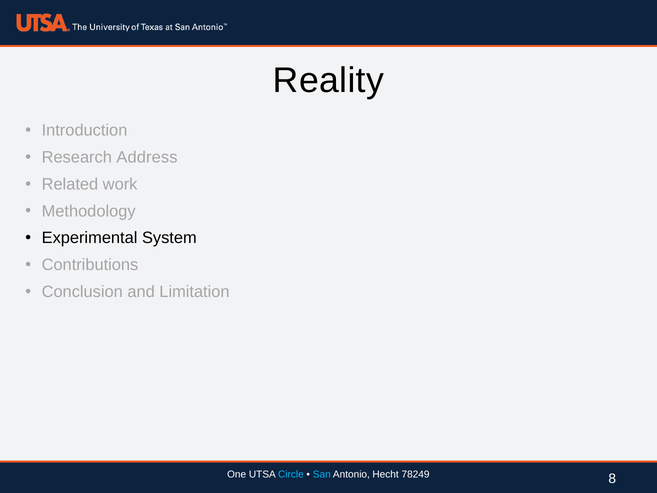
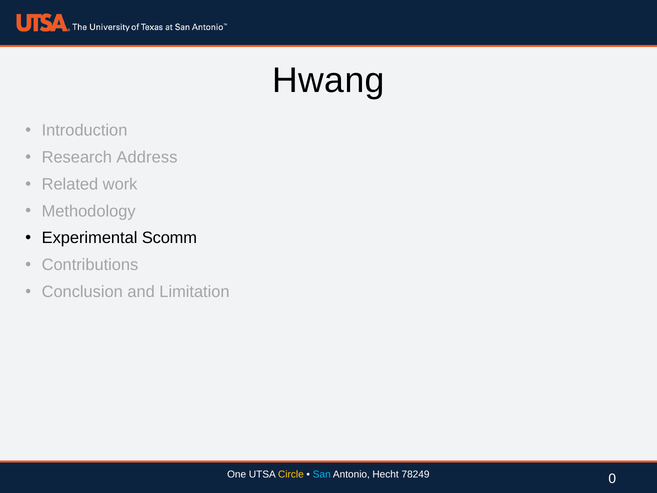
Reality: Reality -> Hwang
System: System -> Scomm
Circle colour: light blue -> yellow
8: 8 -> 0
